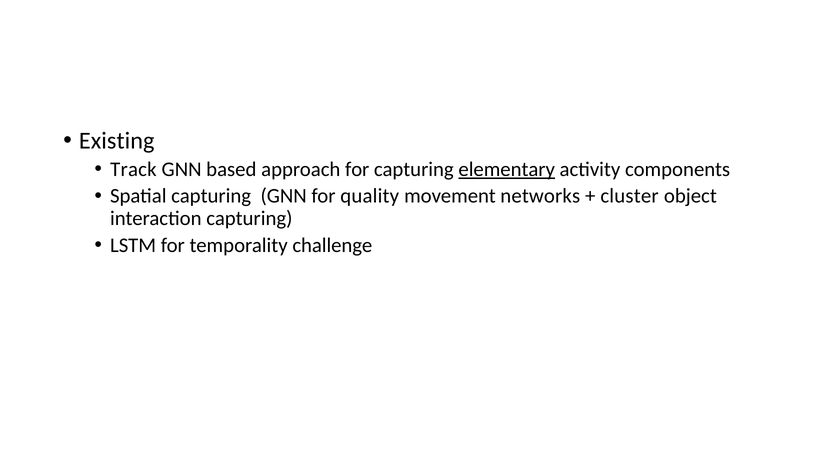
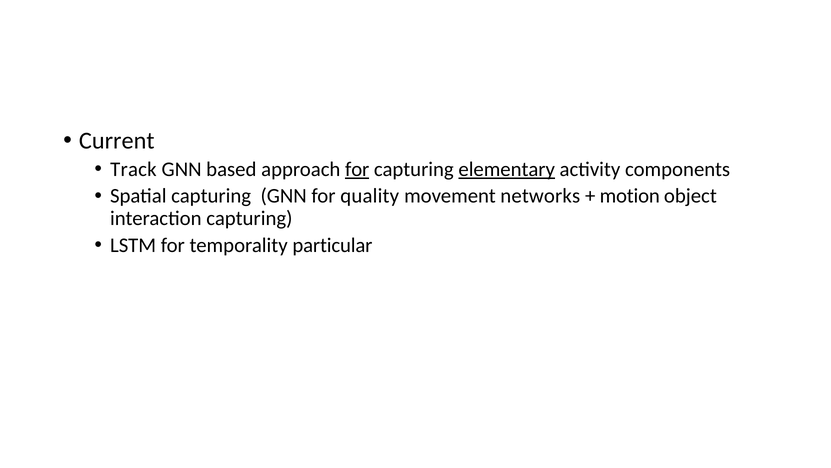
Existing: Existing -> Current
for at (357, 169) underline: none -> present
cluster: cluster -> motion
challenge: challenge -> particular
